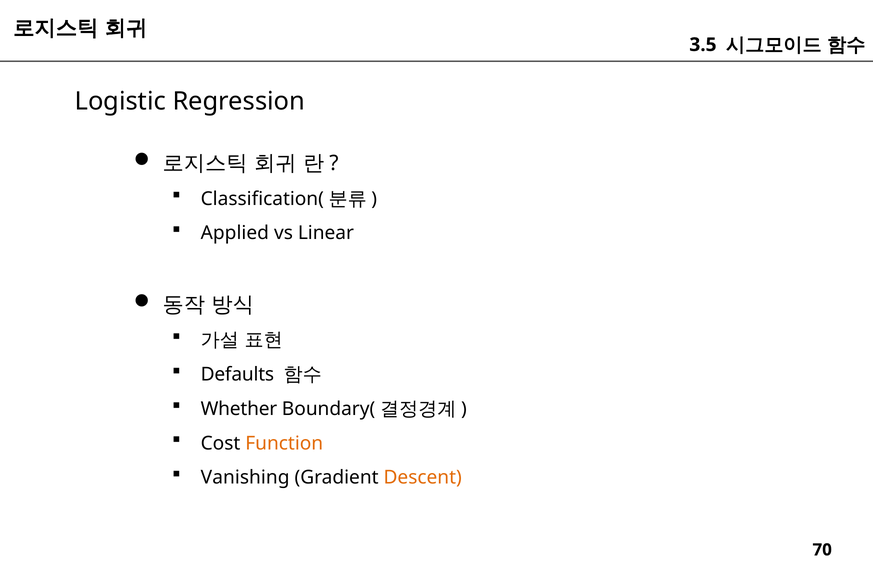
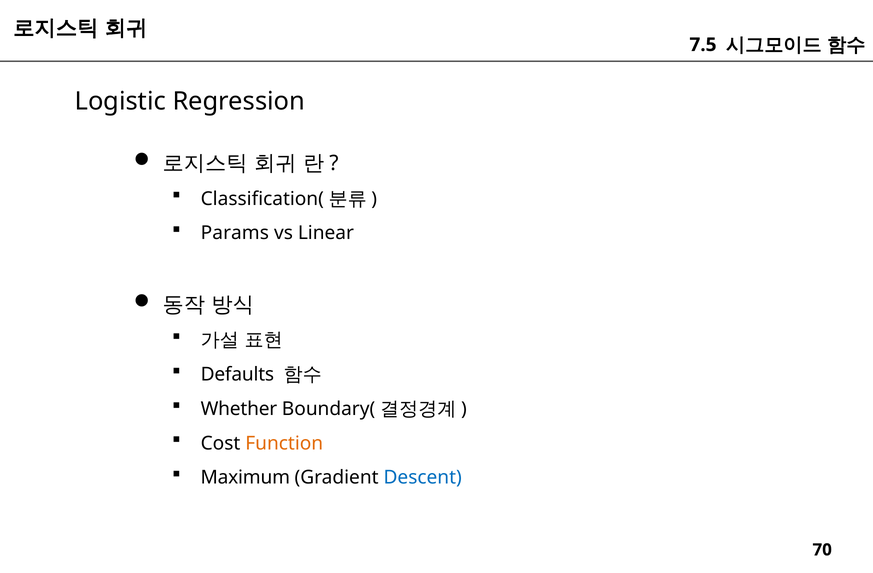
3.5: 3.5 -> 7.5
Applied: Applied -> Params
Vanishing: Vanishing -> Maximum
Descent colour: orange -> blue
